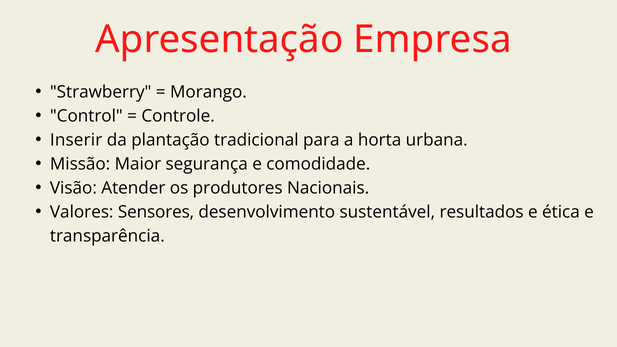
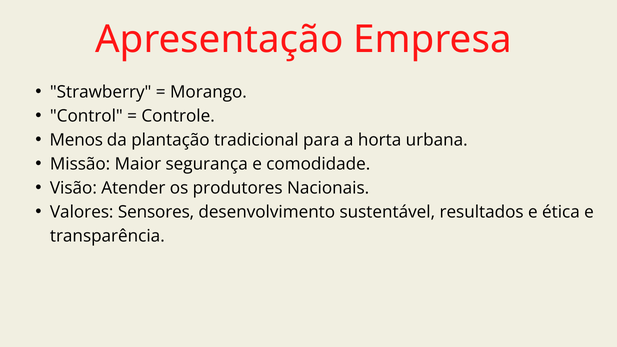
Inserir: Inserir -> Menos
